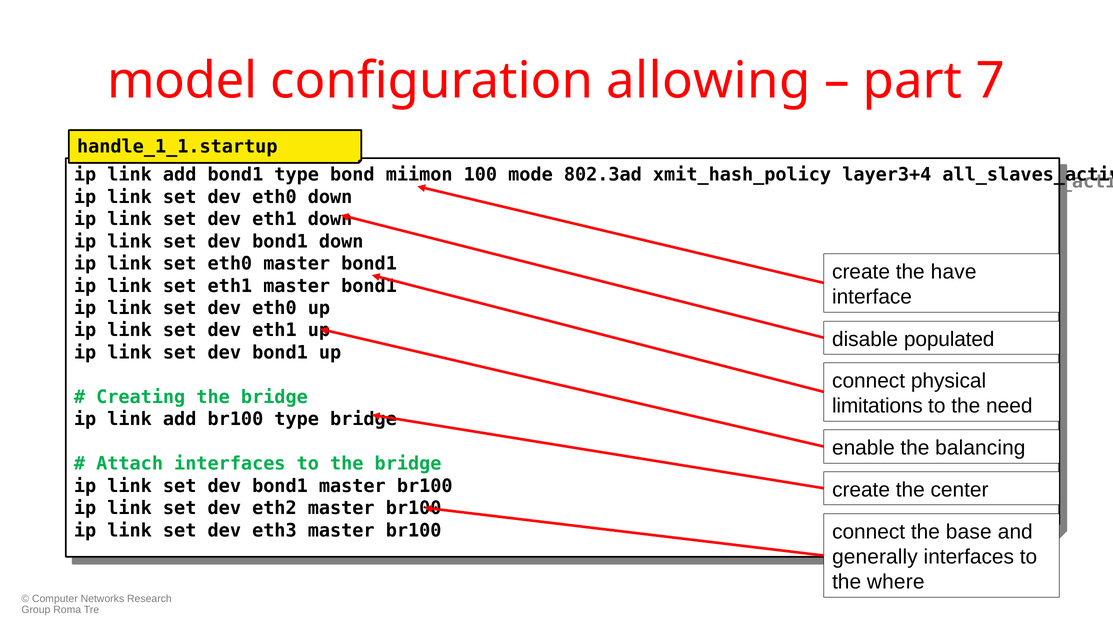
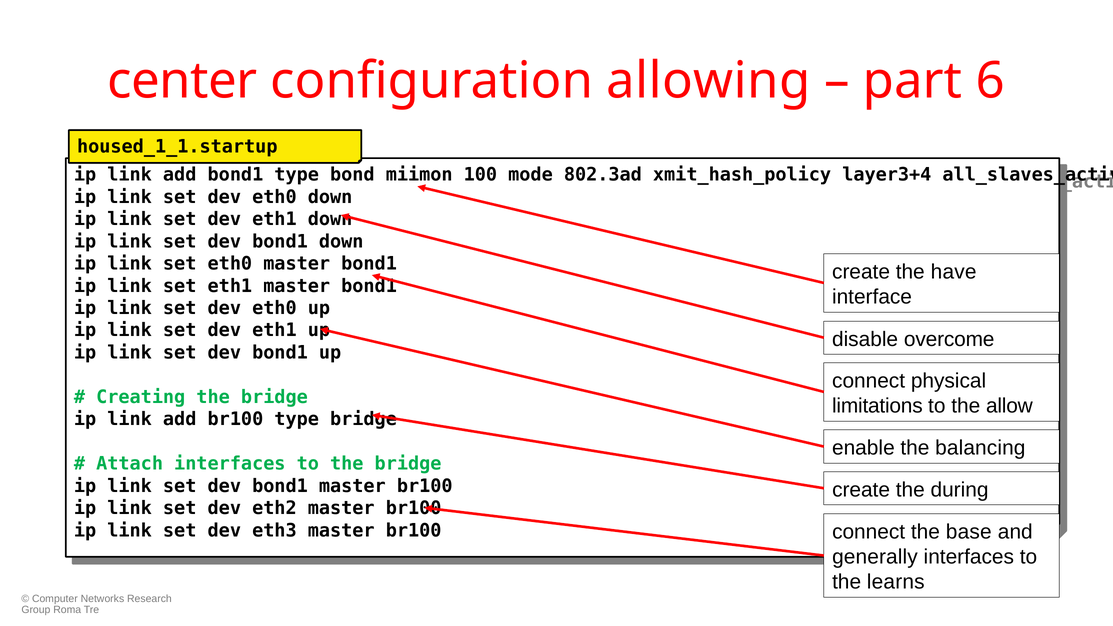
model: model -> center
7: 7 -> 6
handle_1_1.startup: handle_1_1.startup -> housed_1_1.startup
populated: populated -> overcome
need: need -> allow
center: center -> during
where: where -> learns
